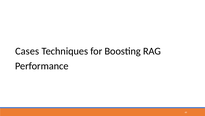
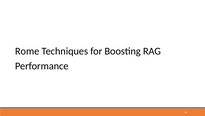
Cases: Cases -> Rome
